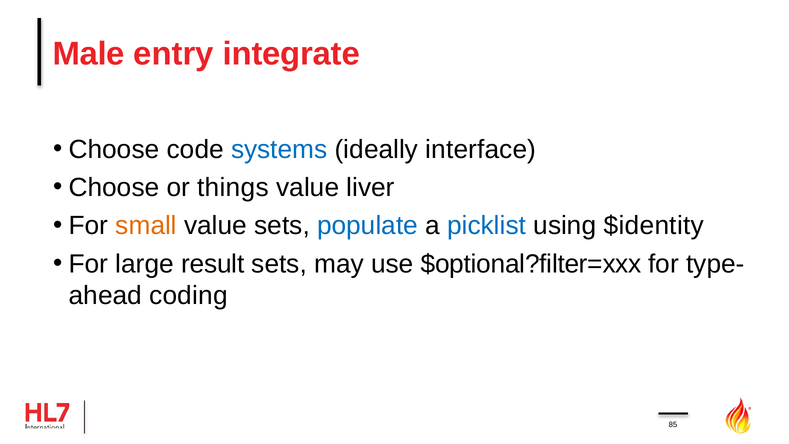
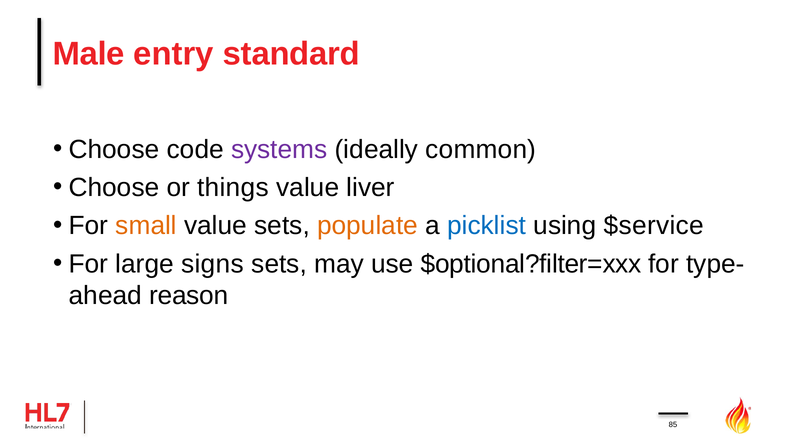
integrate: integrate -> standard
systems colour: blue -> purple
interface: interface -> common
populate colour: blue -> orange
$identity: $identity -> $service
result: result -> signs
coding: coding -> reason
